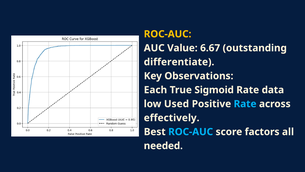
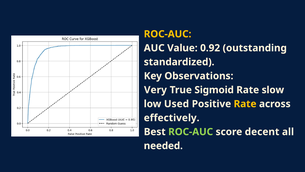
6.67: 6.67 -> 0.92
differentiate: differentiate -> standardized
Each: Each -> Very
data: data -> slow
Rate at (245, 104) colour: light blue -> yellow
ROC-AUC at (191, 132) colour: light blue -> light green
factors: factors -> decent
